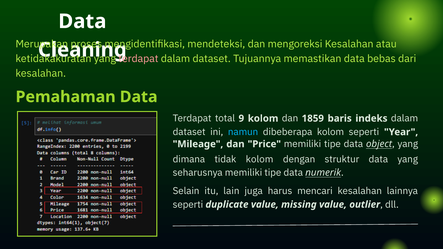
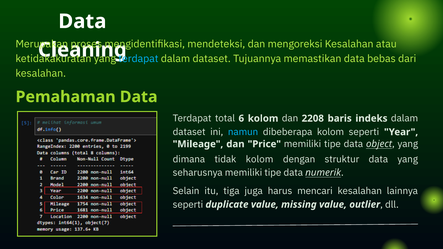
terdapat at (138, 59) colour: pink -> light blue
9: 9 -> 6
1859: 1859 -> 2208
lain: lain -> tiga
